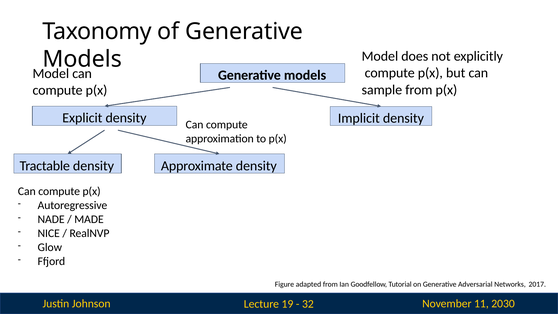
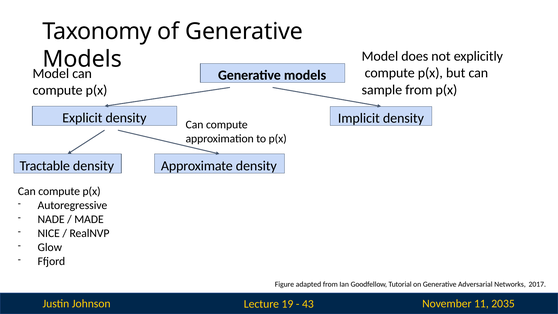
32: 32 -> 43
2030: 2030 -> 2035
